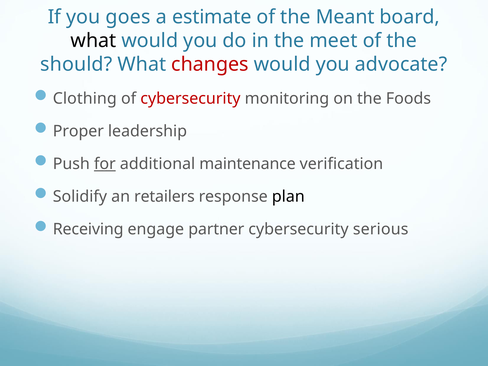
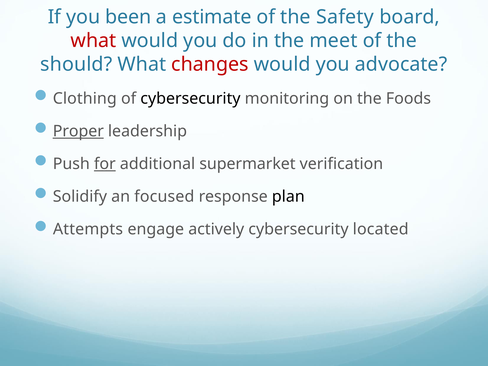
goes: goes -> been
Meant: Meant -> Safety
what at (93, 41) colour: black -> red
cybersecurity at (190, 99) colour: red -> black
Proper underline: none -> present
maintenance: maintenance -> supermarket
retailers: retailers -> focused
Receiving: Receiving -> Attempts
partner: partner -> actively
serious: serious -> located
